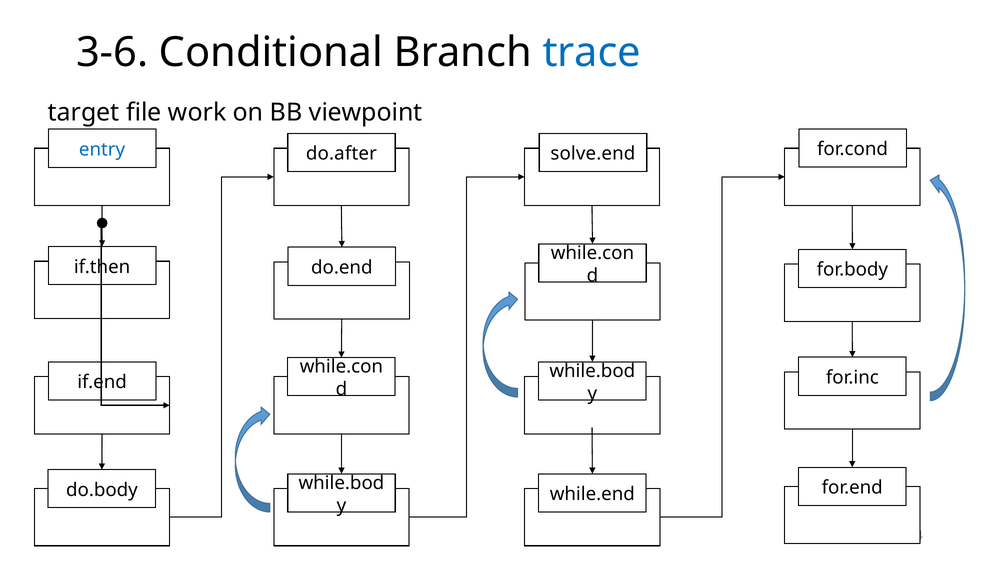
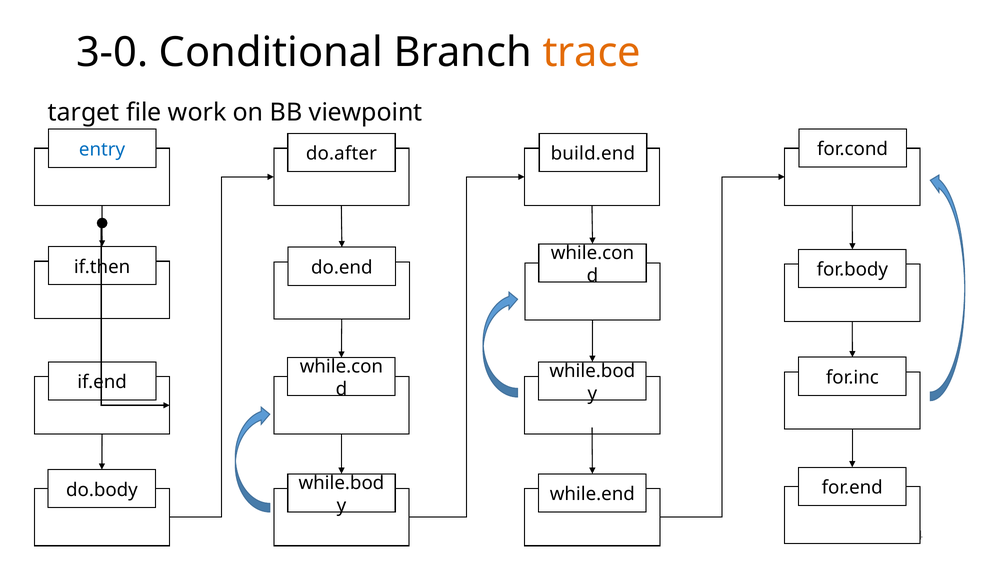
3-6: 3-6 -> 3-0
trace colour: blue -> orange
solve.end: solve.end -> build.end
